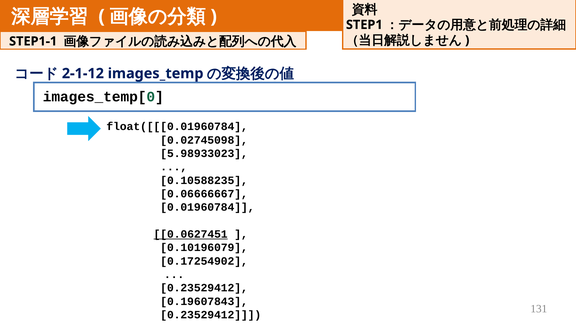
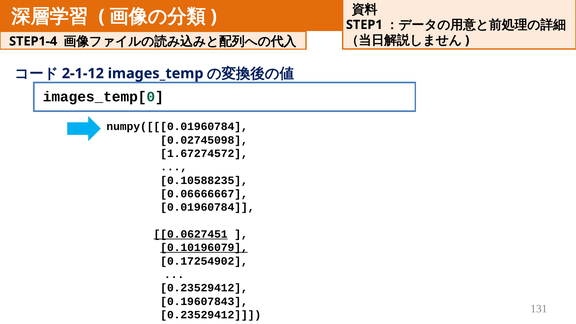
STEP1-1: STEP1-1 -> STEP1-4
float([[[0.01960784: float([[[0.01960784 -> numpy([[[0.01960784
5.98933023: 5.98933023 -> 1.67274572
0.10196079 underline: none -> present
